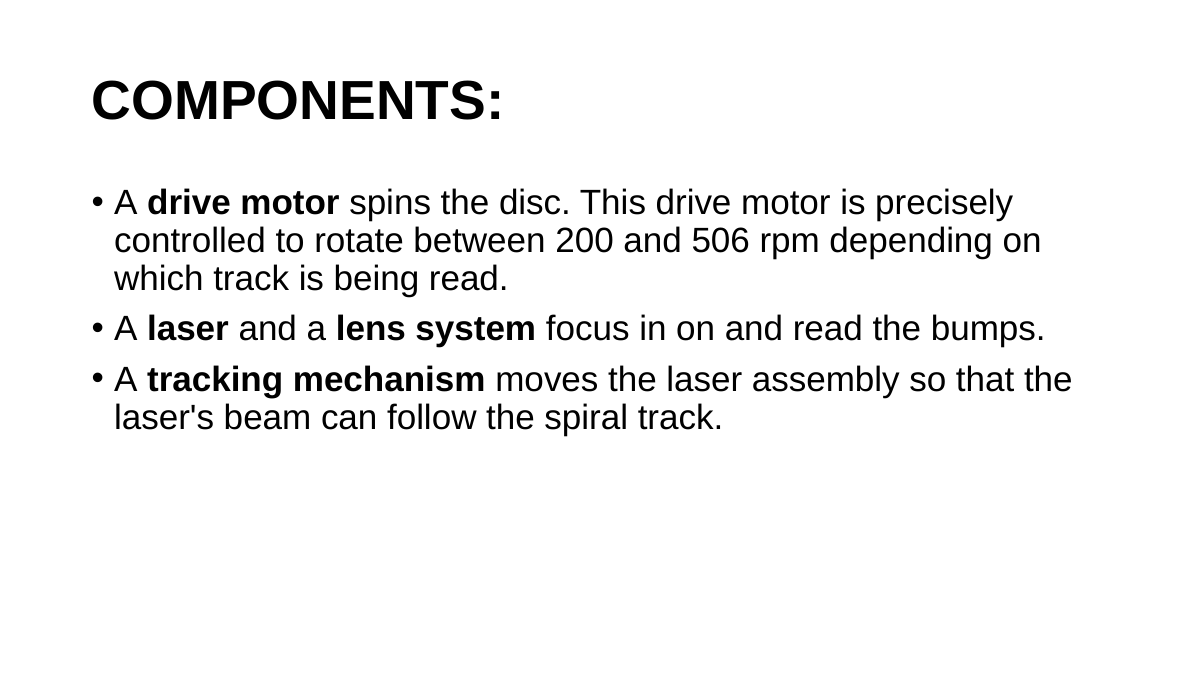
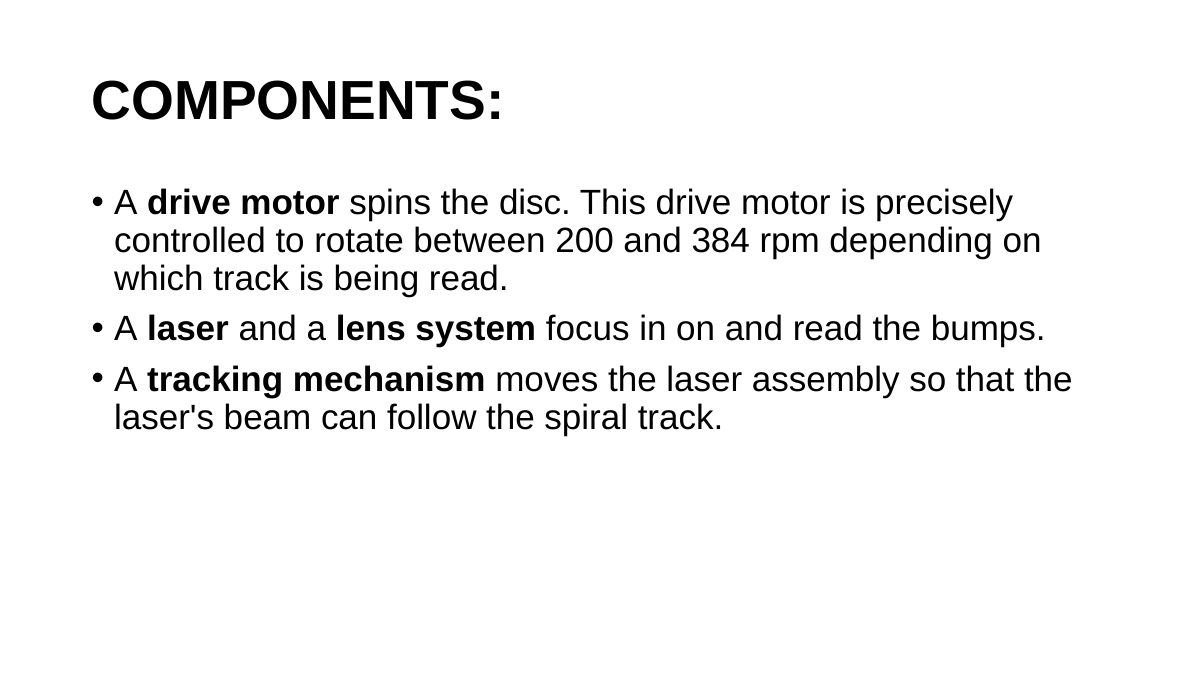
506: 506 -> 384
